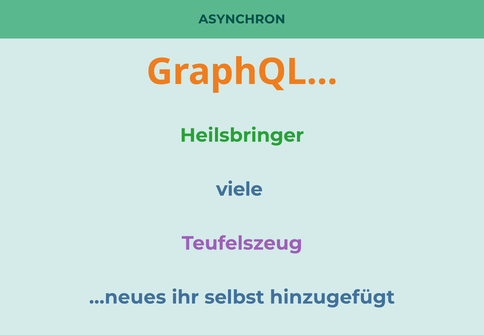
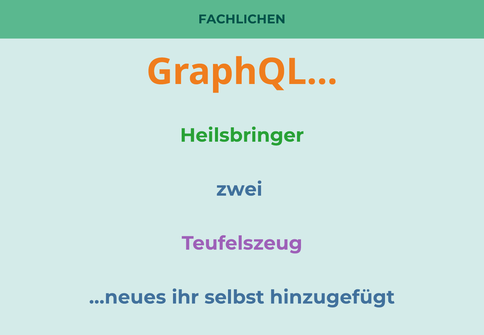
ASYNCHRON: ASYNCHRON -> FACHLICHEN
viele: viele -> zwei
